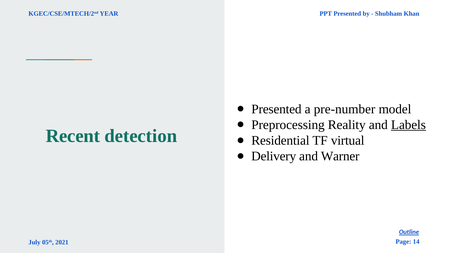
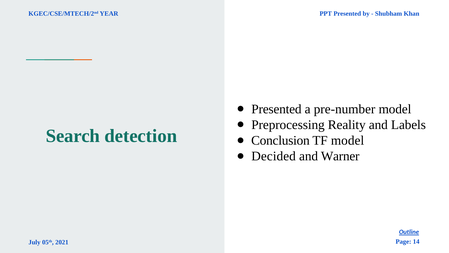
Labels underline: present -> none
Recent: Recent -> Search
Residential: Residential -> Conclusion
TF virtual: virtual -> model
Delivery: Delivery -> Decided
